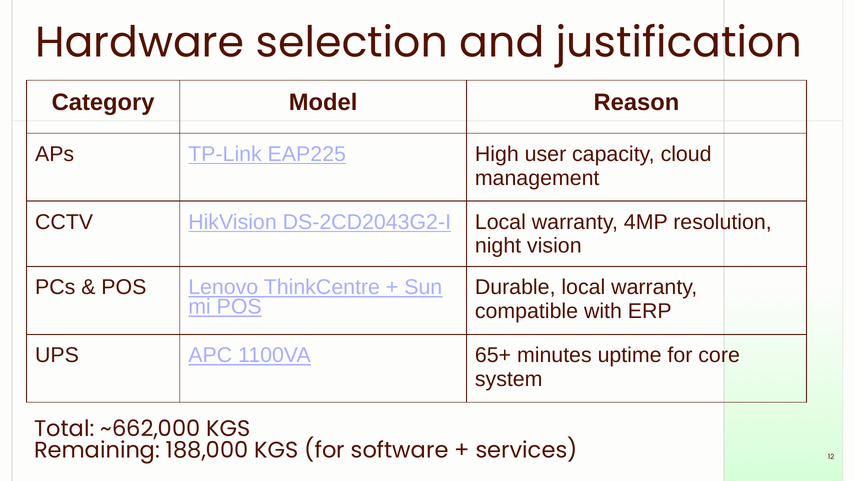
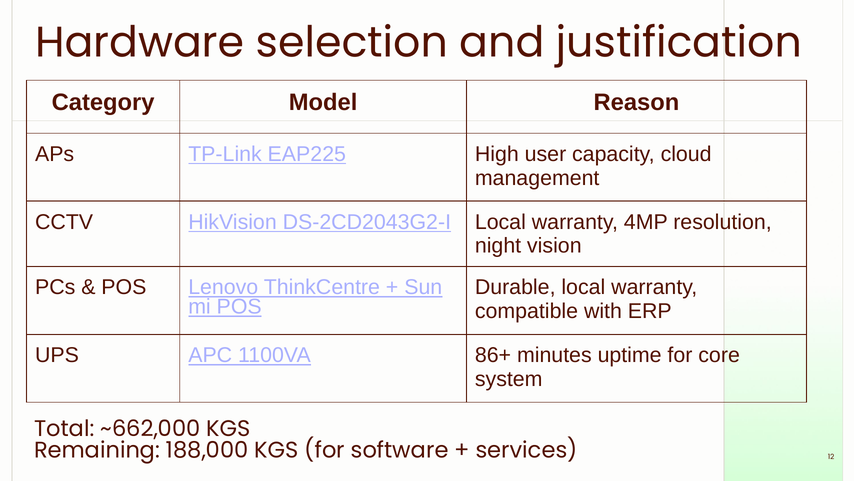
65+: 65+ -> 86+
